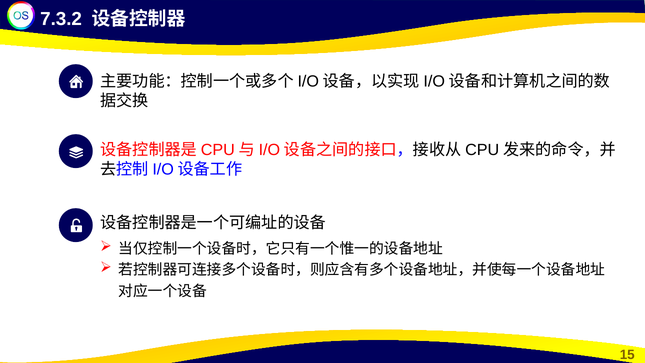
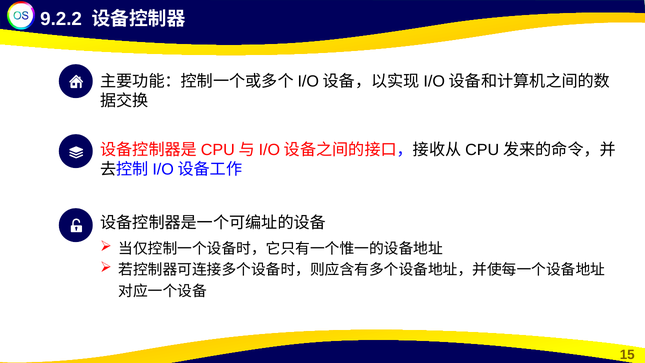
7.3.2: 7.3.2 -> 9.2.2
